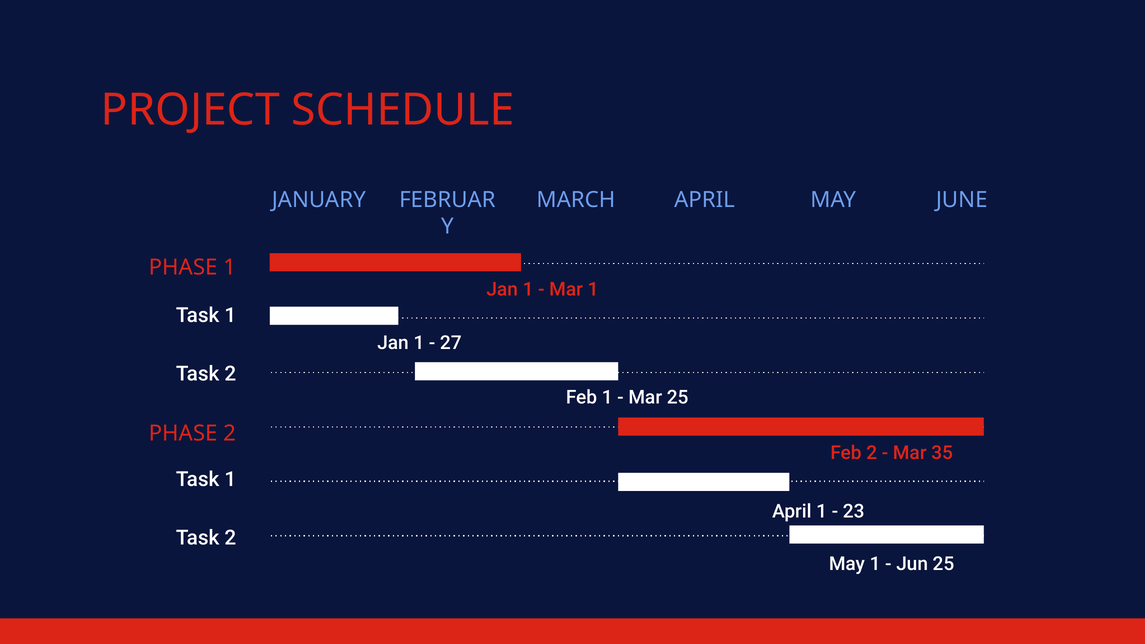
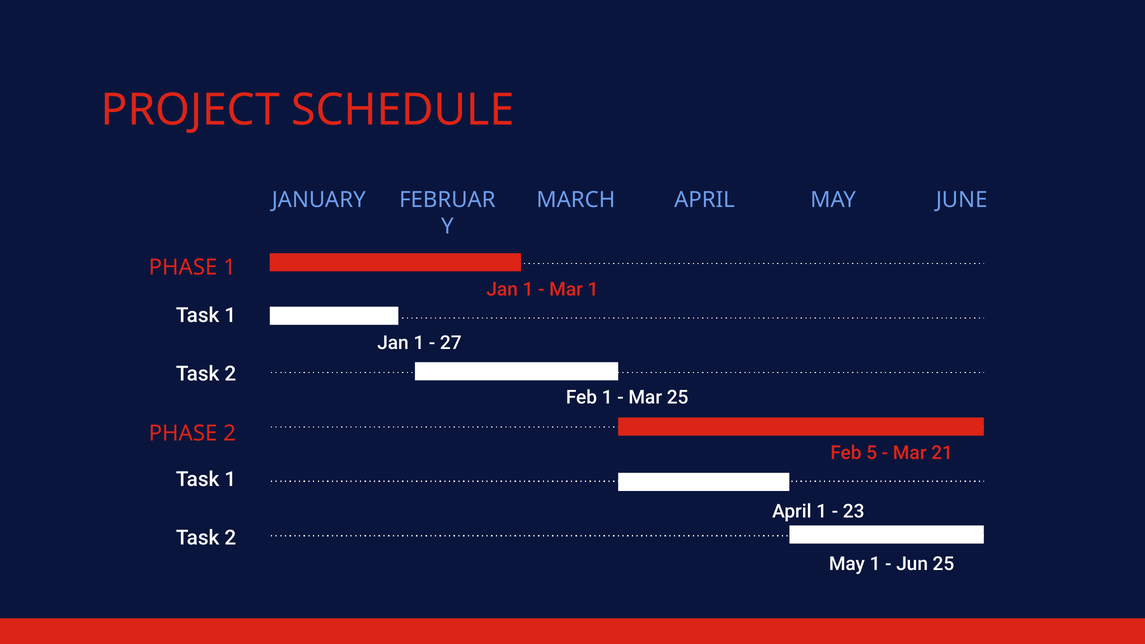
Feb 2: 2 -> 5
35: 35 -> 21
